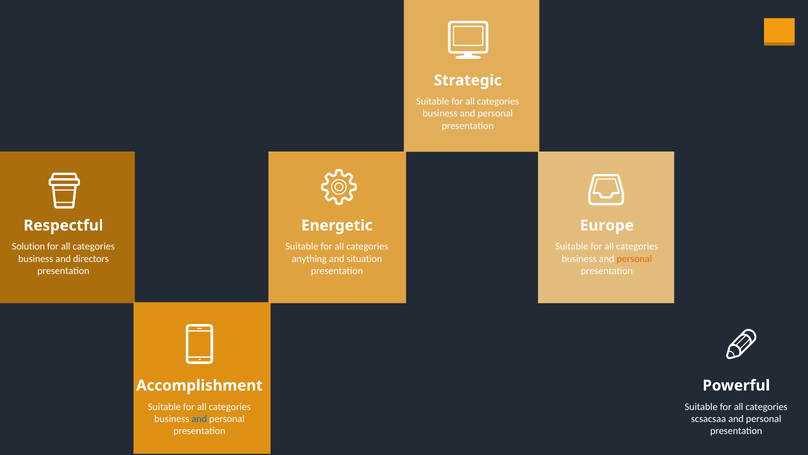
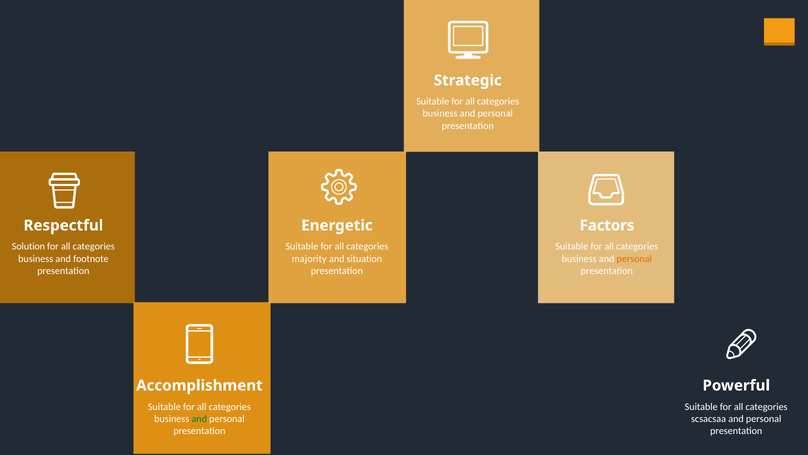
Europe: Europe -> Factors
directors: directors -> footnote
anything: anything -> majority
and at (199, 418) colour: blue -> green
